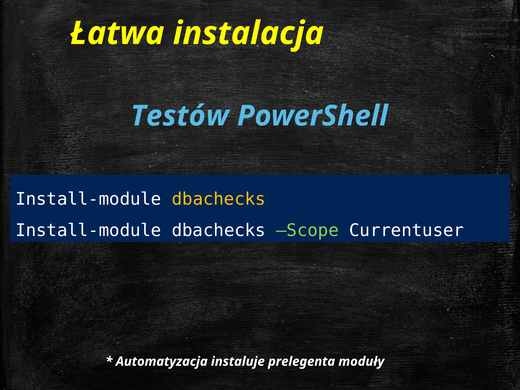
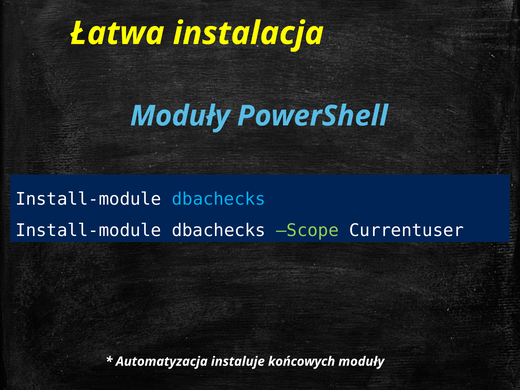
Testów at (180, 116): Testów -> Moduły
dbachecks at (219, 199) colour: yellow -> light blue
prelegenta: prelegenta -> końcowych
